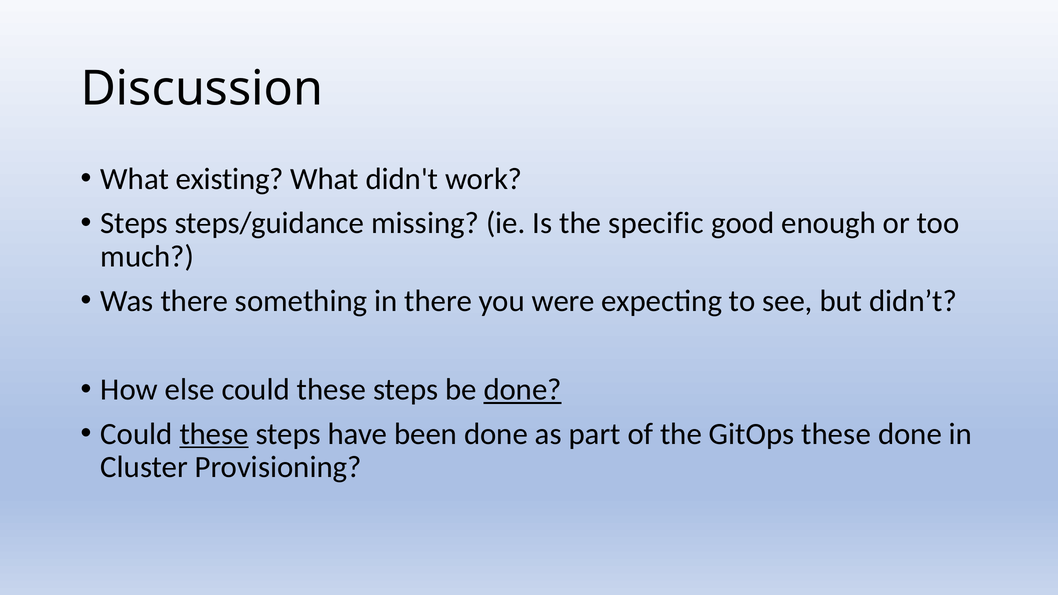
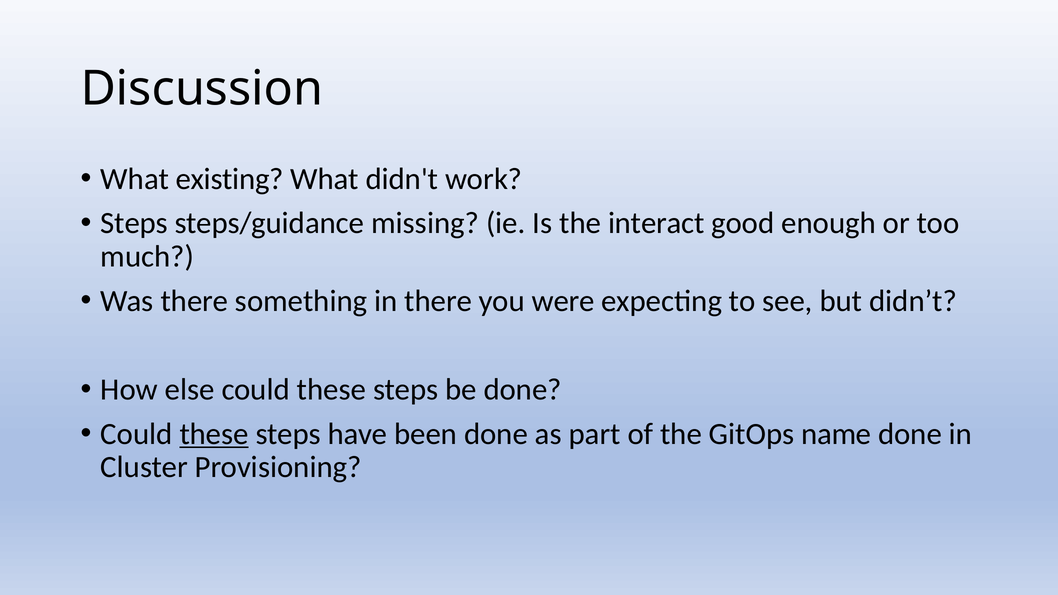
specific: specific -> interact
done at (523, 390) underline: present -> none
GitOps these: these -> name
